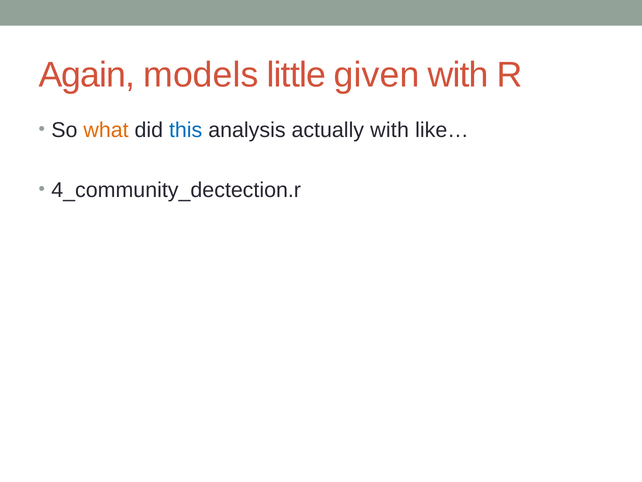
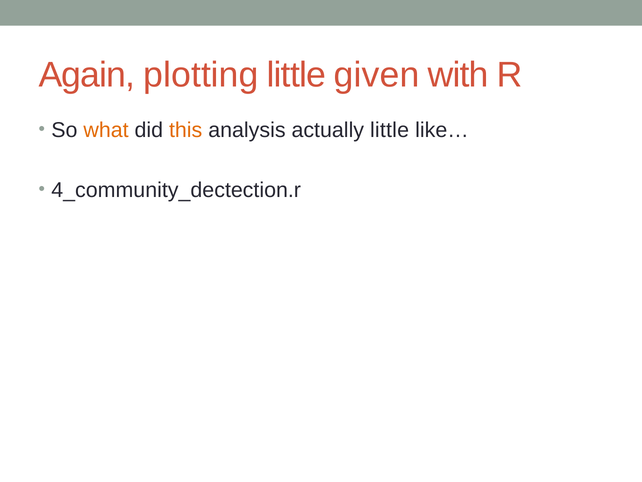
models: models -> plotting
this colour: blue -> orange
actually with: with -> little
